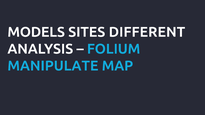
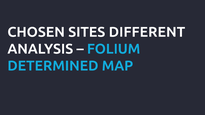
MODELS: MODELS -> CHOSEN
MANIPULATE: MANIPULATE -> DETERMINED
